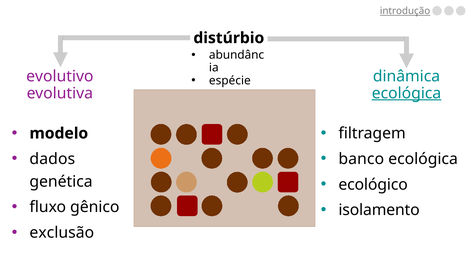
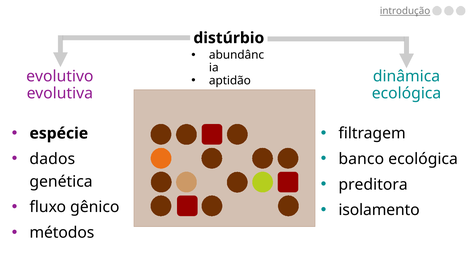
espécie: espécie -> aptidão
ecológica at (406, 93) underline: present -> none
modelo: modelo -> espécie
ecológico: ecológico -> preditora
exclusão: exclusão -> métodos
